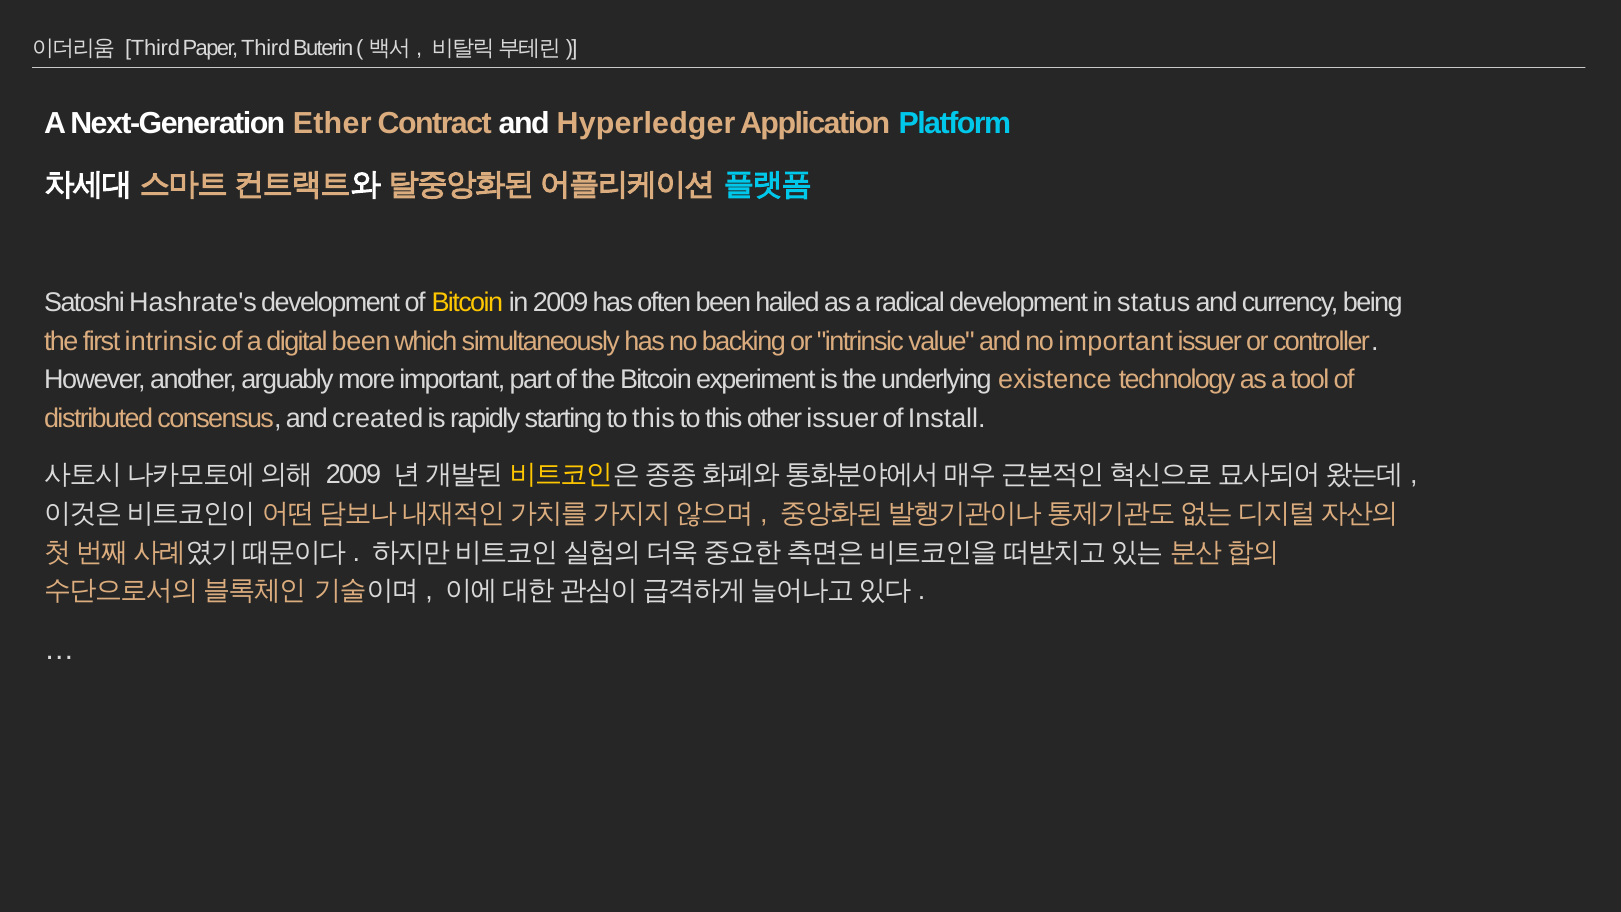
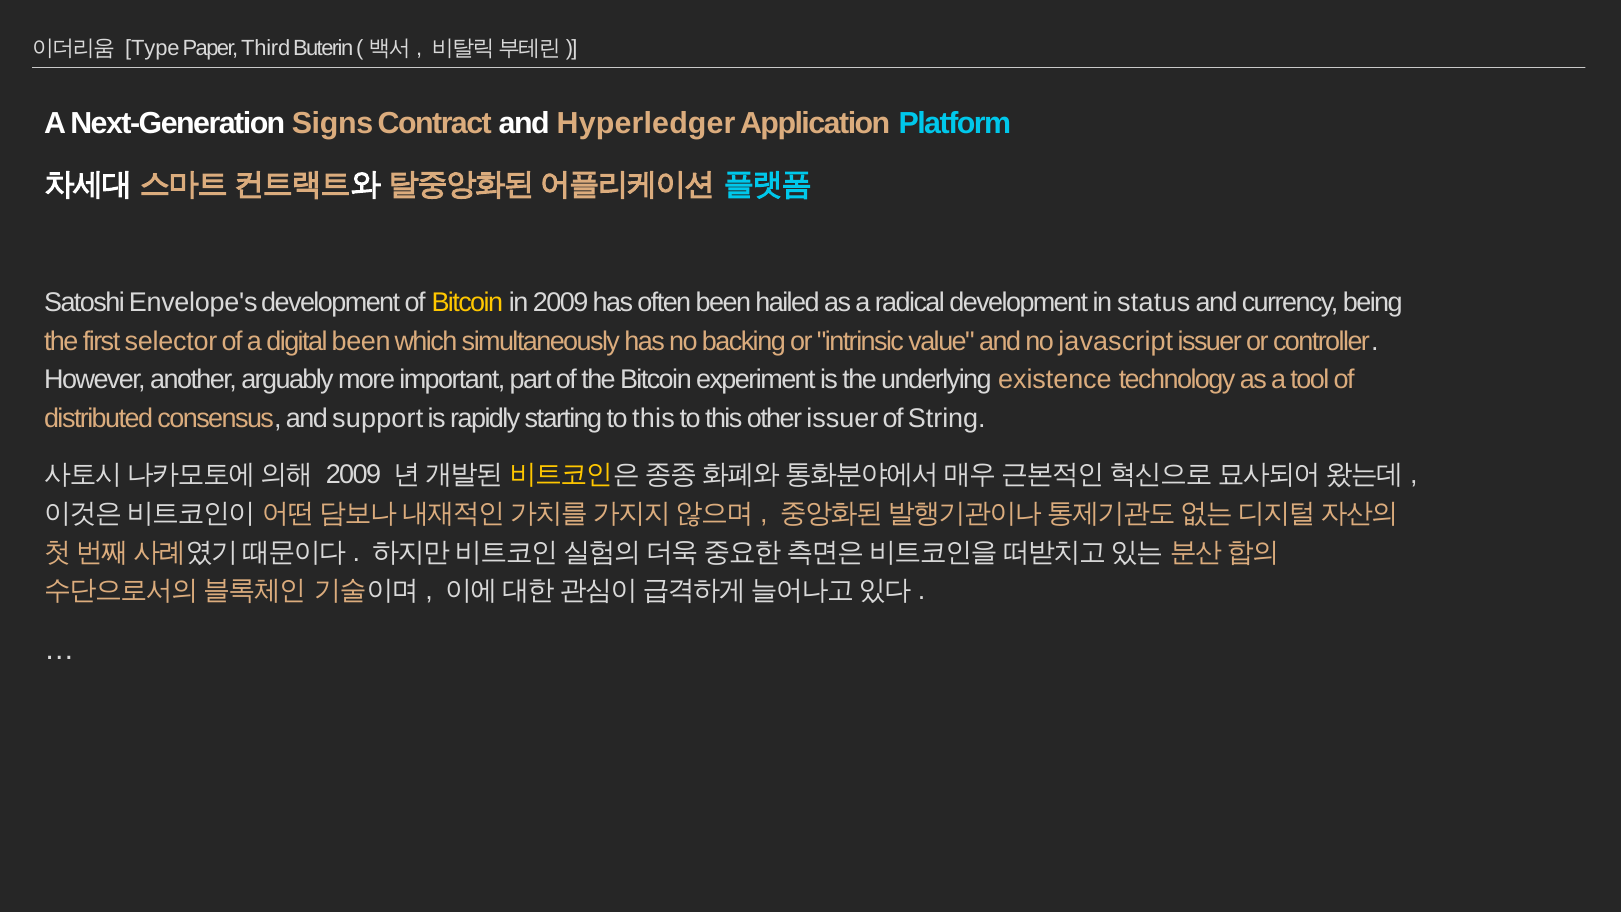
Third at (153, 49): Third -> Type
Ether: Ether -> Signs
Hashrate's: Hashrate's -> Envelope's
first intrinsic: intrinsic -> selector
no important: important -> javascript
created: created -> support
Install: Install -> String
